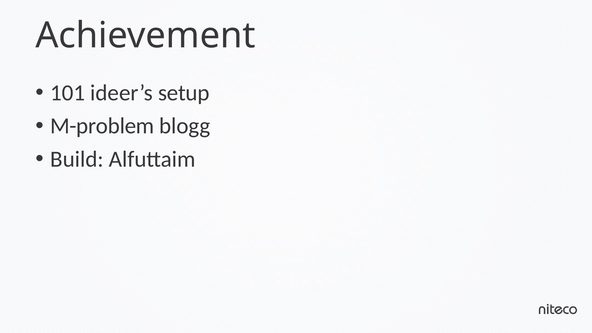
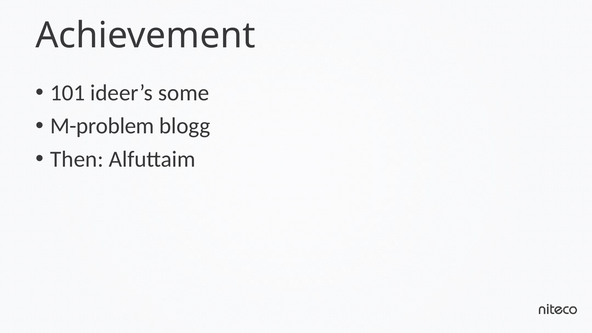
setup: setup -> some
Build: Build -> Then
